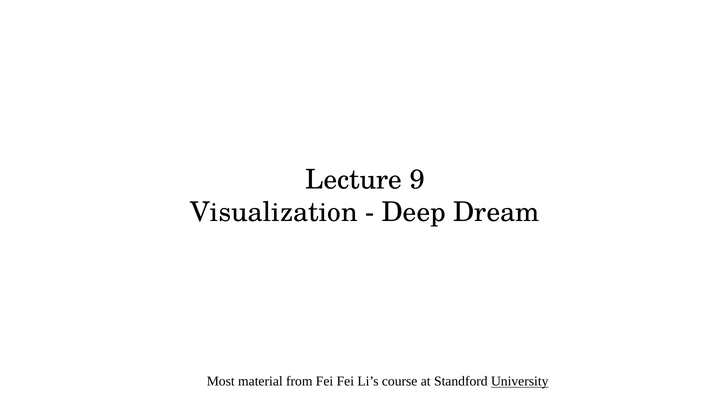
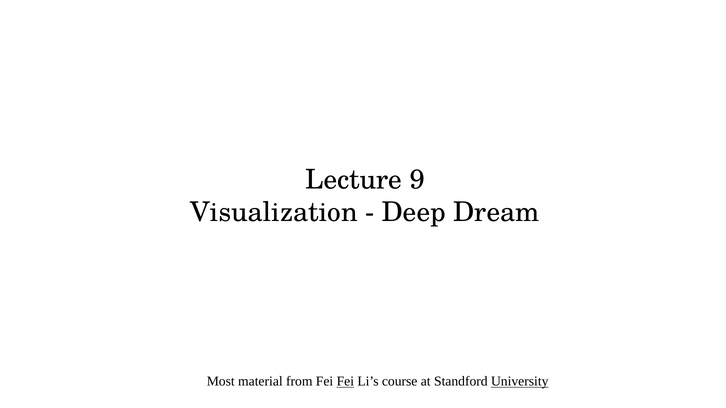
Fei at (345, 382) underline: none -> present
